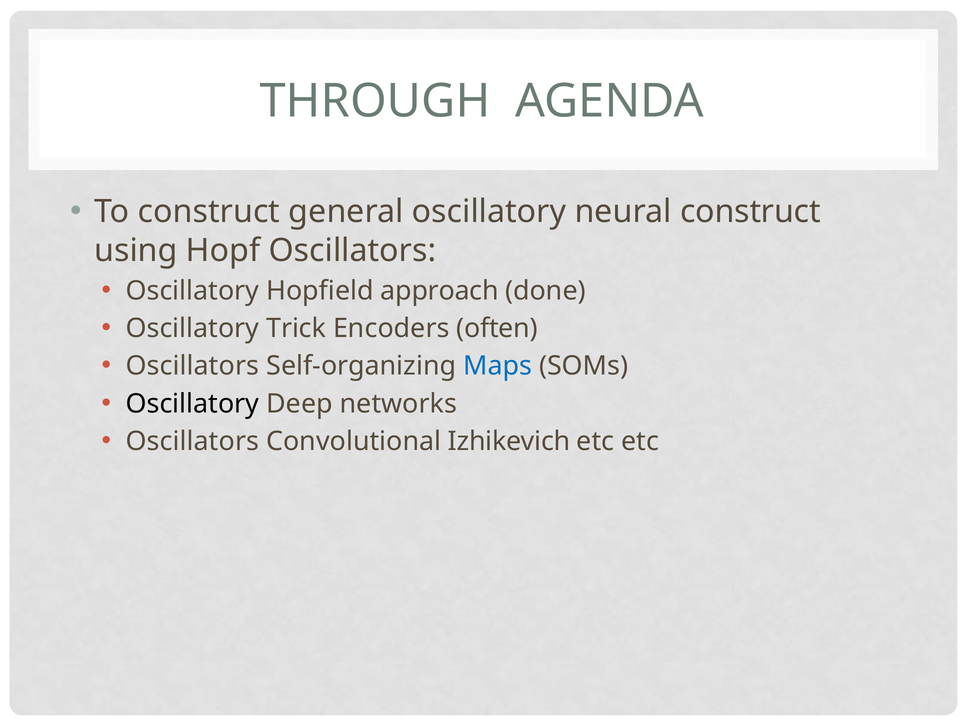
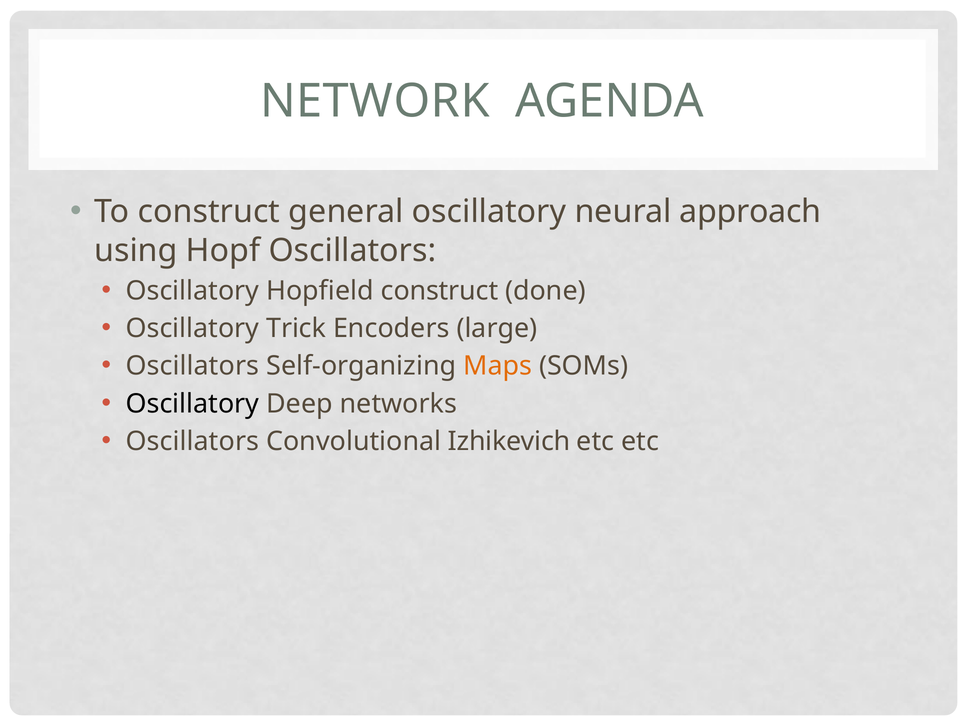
THROUGH: THROUGH -> NETWORK
neural construct: construct -> approach
Hopfield approach: approach -> construct
often: often -> large
Maps colour: blue -> orange
